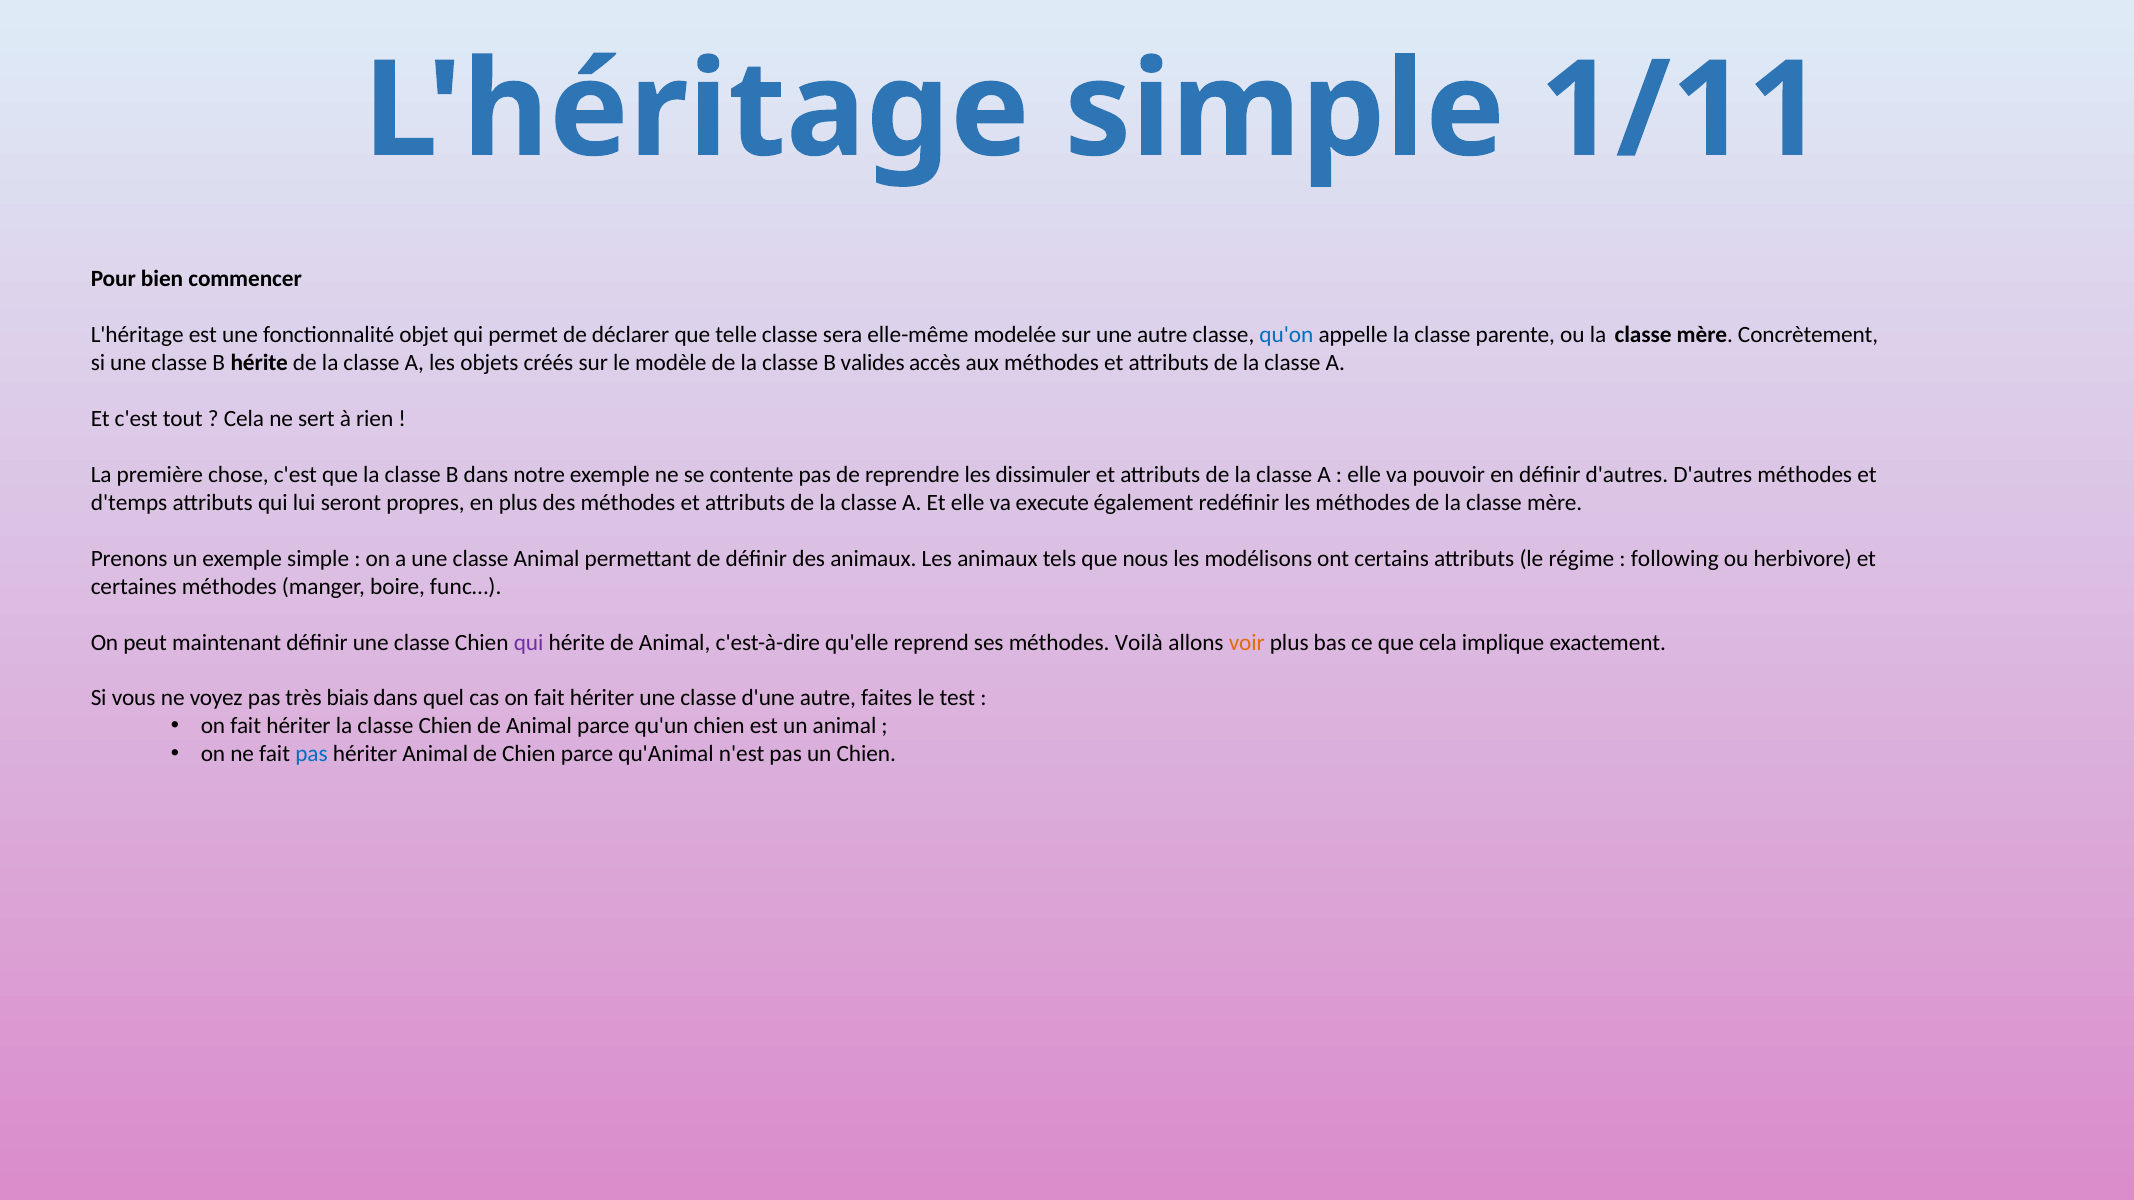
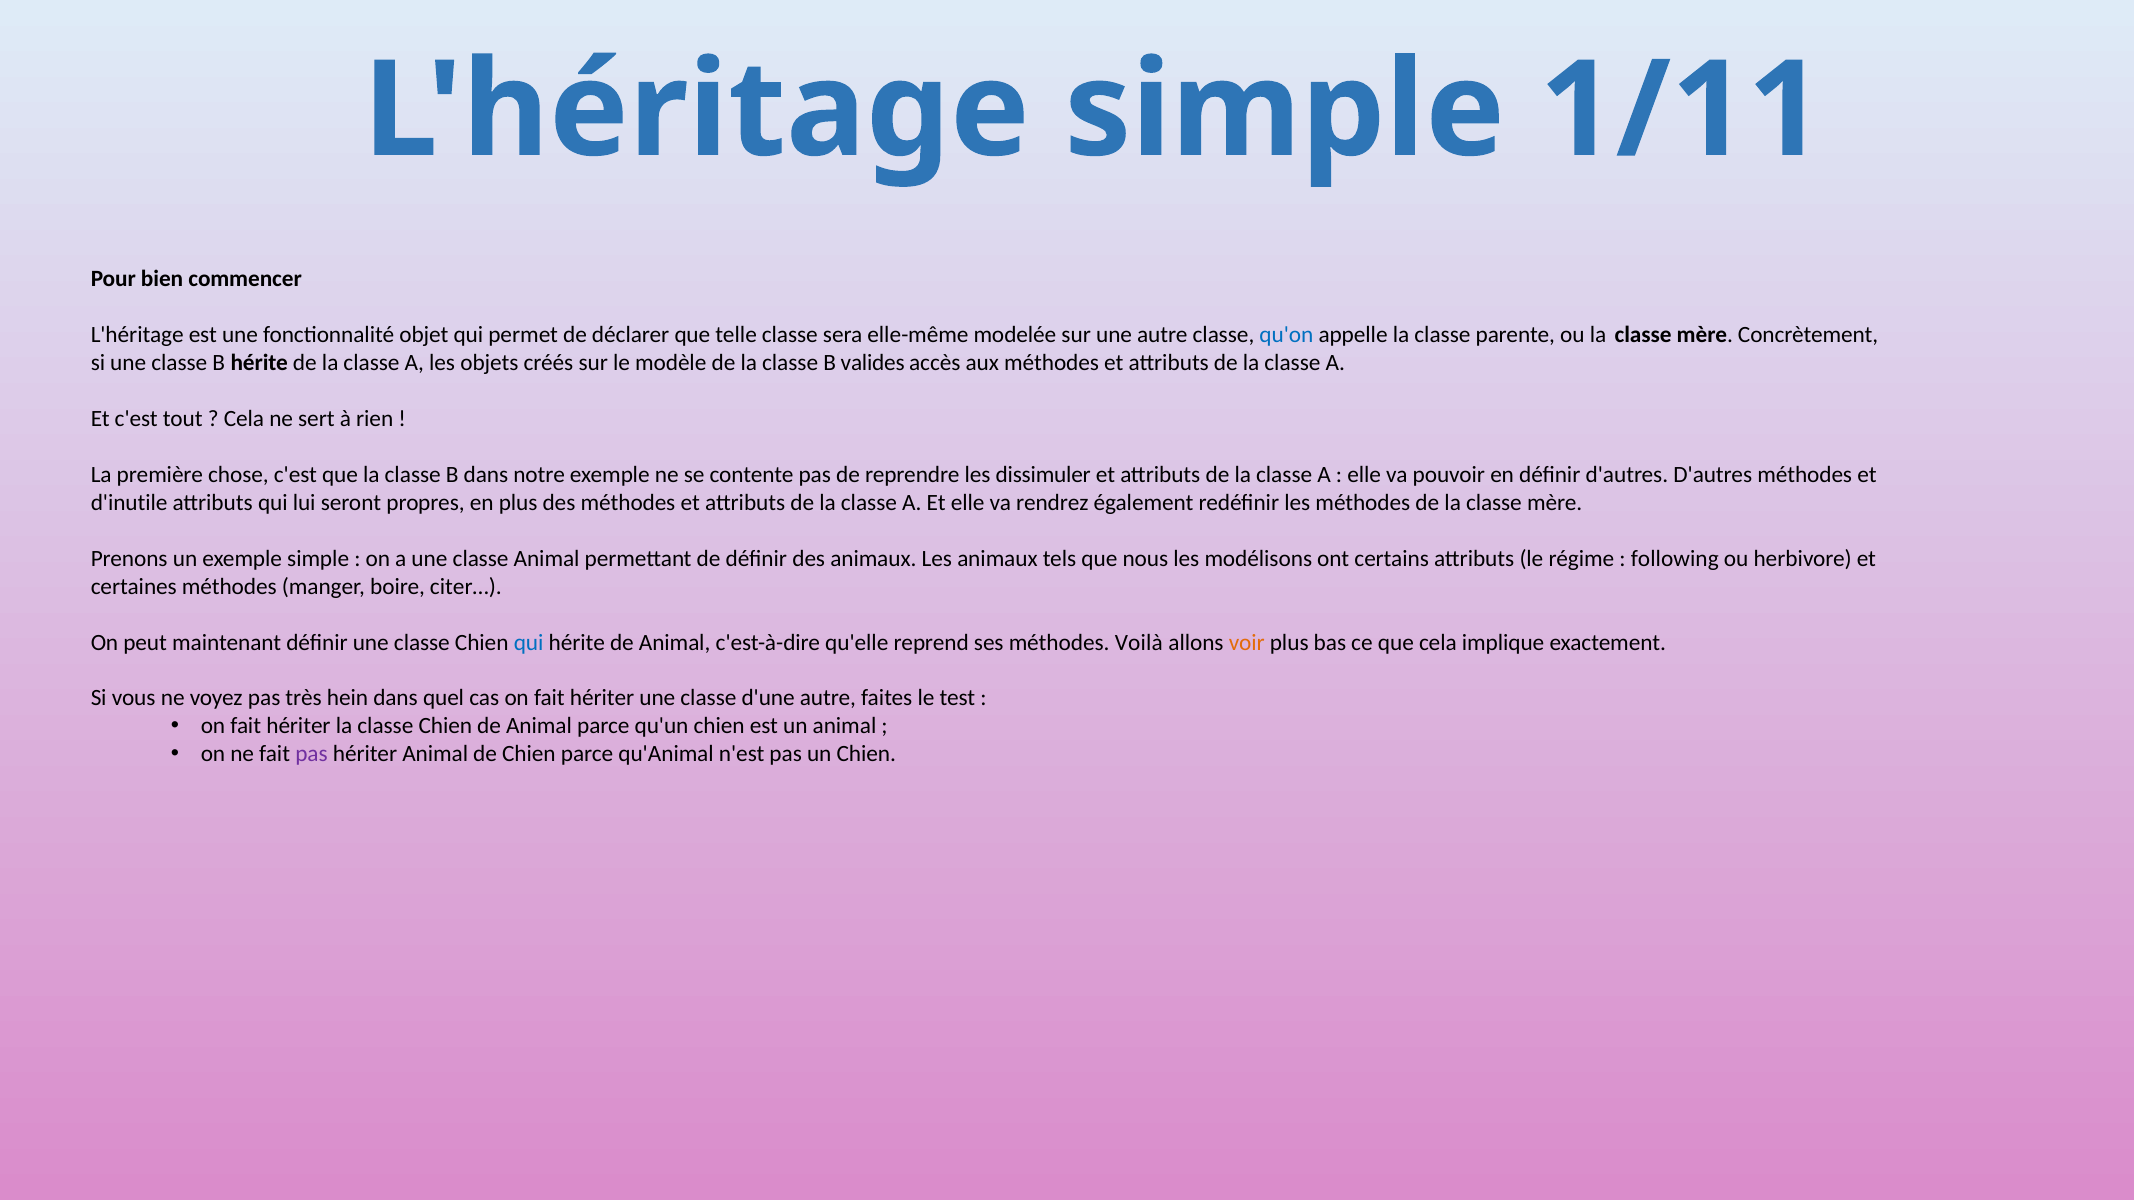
d'temps: d'temps -> d'inutile
execute: execute -> rendrez
func…: func… -> citer…
qui at (529, 643) colour: purple -> blue
biais: biais -> hein
pas at (312, 754) colour: blue -> purple
